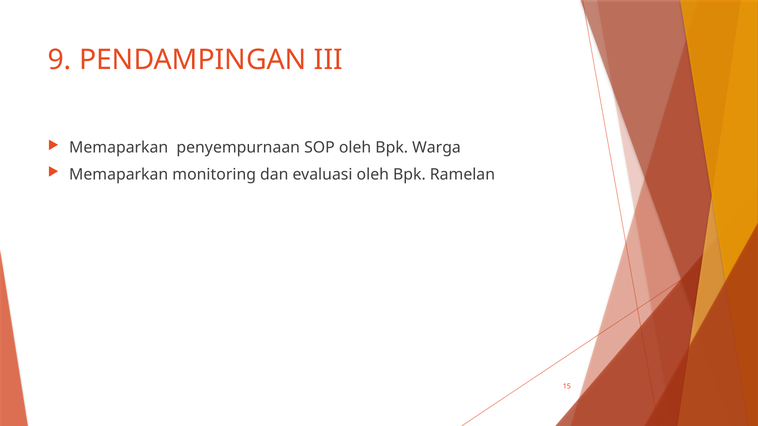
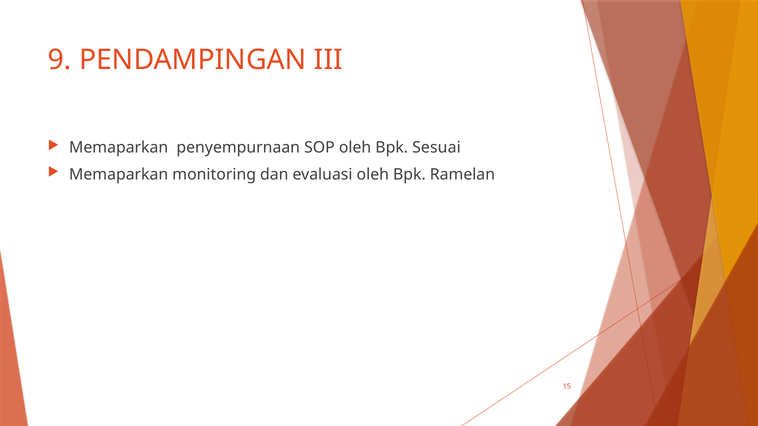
Warga: Warga -> Sesuai
